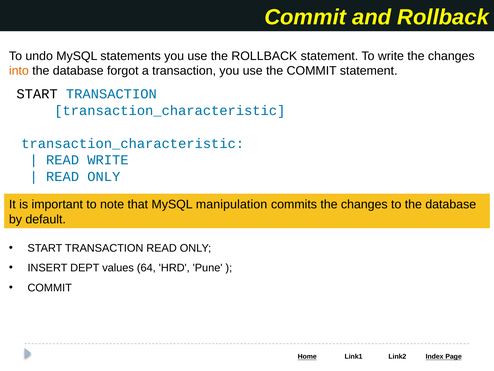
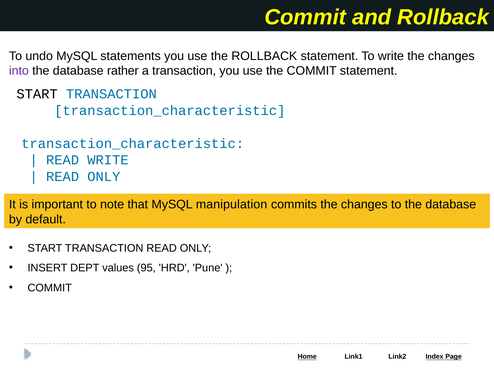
into colour: orange -> purple
forgot: forgot -> rather
64: 64 -> 95
